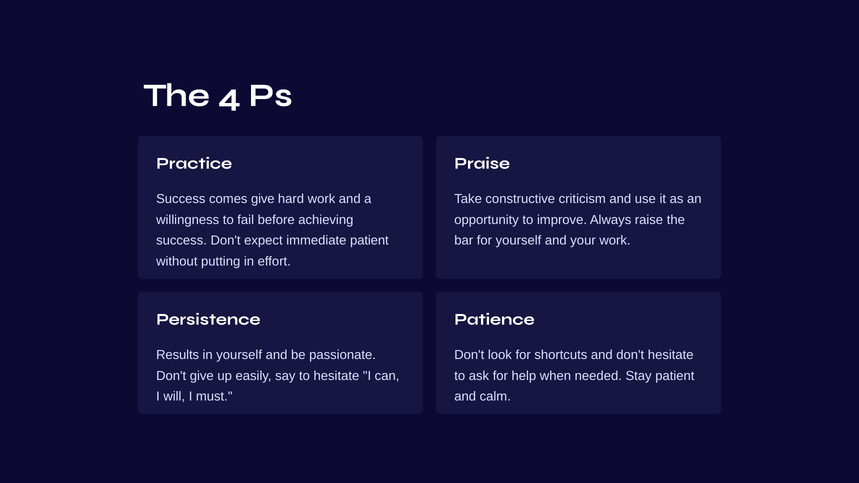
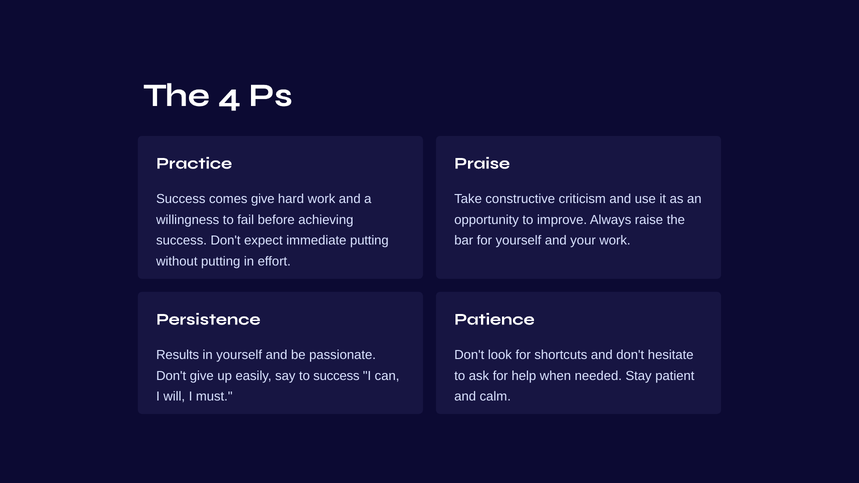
immediate patient: patient -> putting
to hesitate: hesitate -> success
